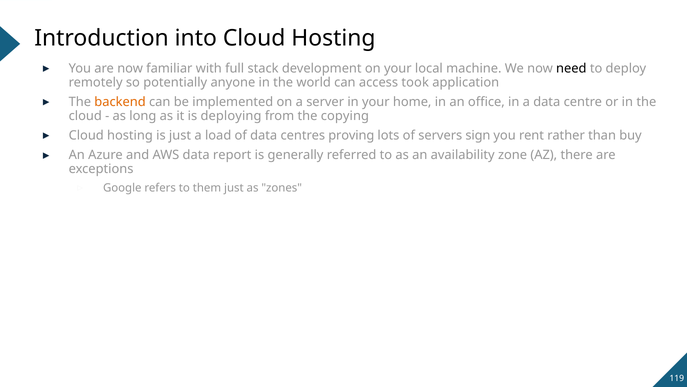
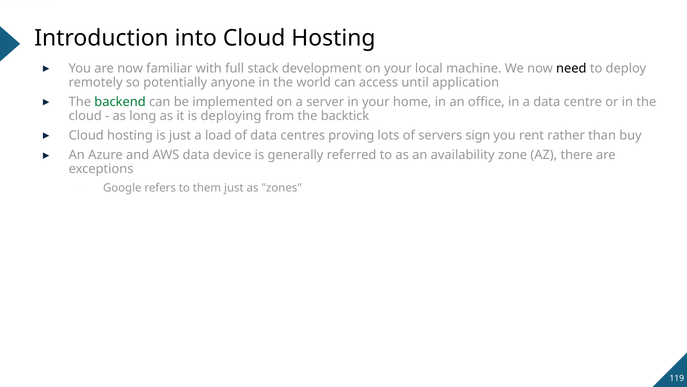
took: took -> until
backend colour: orange -> green
copying: copying -> backtick
report: report -> device
